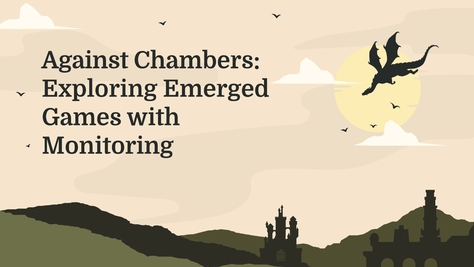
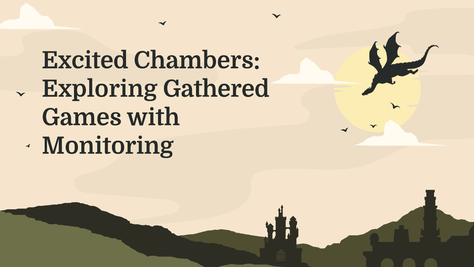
Against: Against -> Excited
Emerged: Emerged -> Gathered
